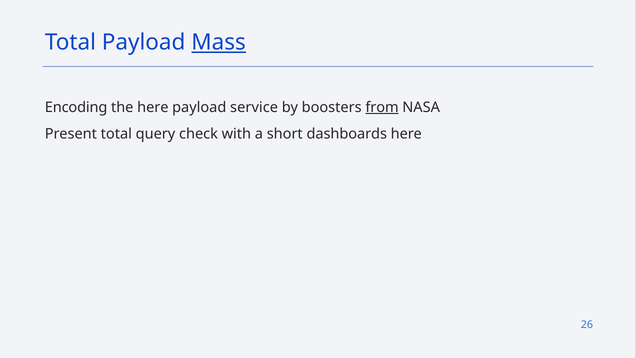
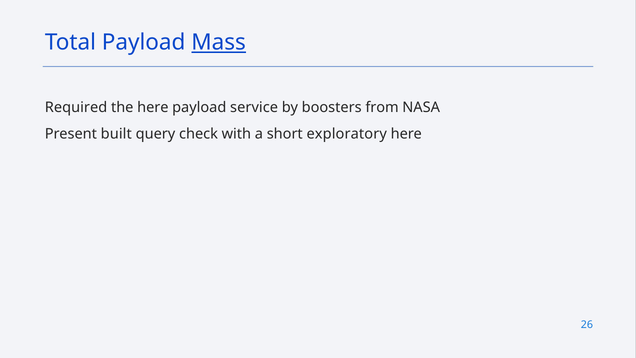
Encoding: Encoding -> Required
from underline: present -> none
Present total: total -> built
dashboards: dashboards -> exploratory
